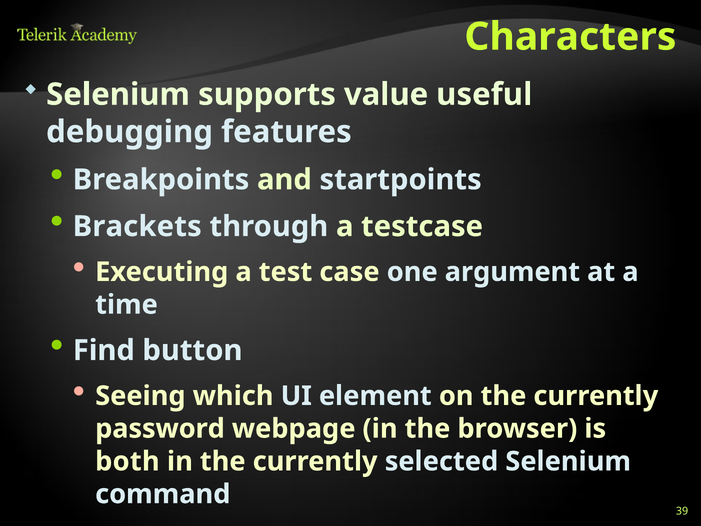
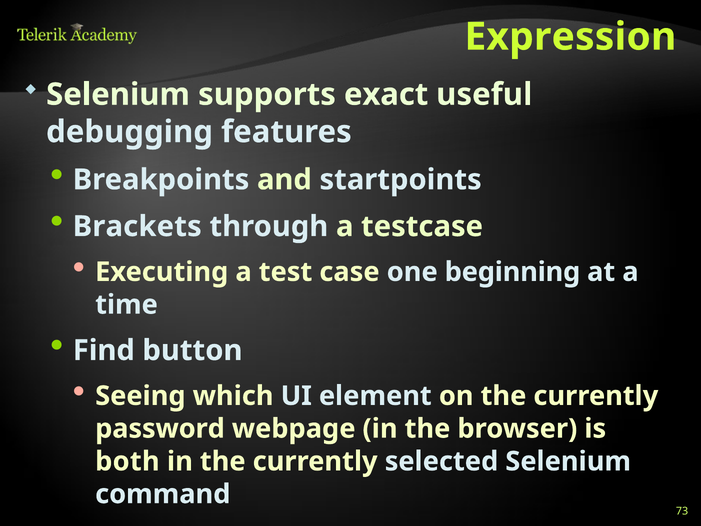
Characters: Characters -> Expression
value: value -> exact
argument: argument -> beginning
39: 39 -> 73
